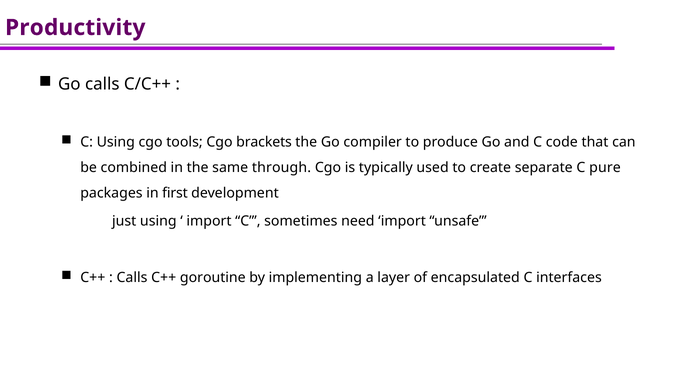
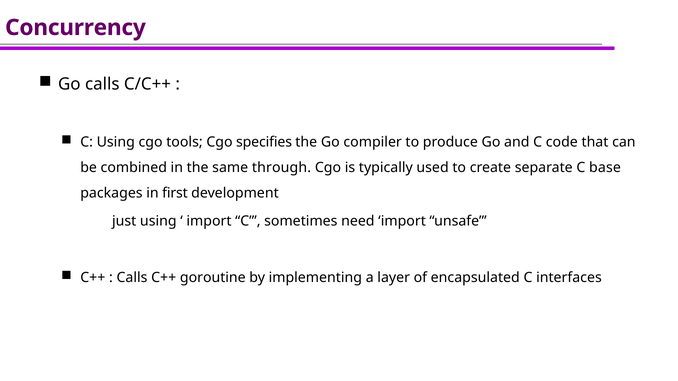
Productivity: Productivity -> Concurrency
brackets: brackets -> specifies
pure: pure -> base
